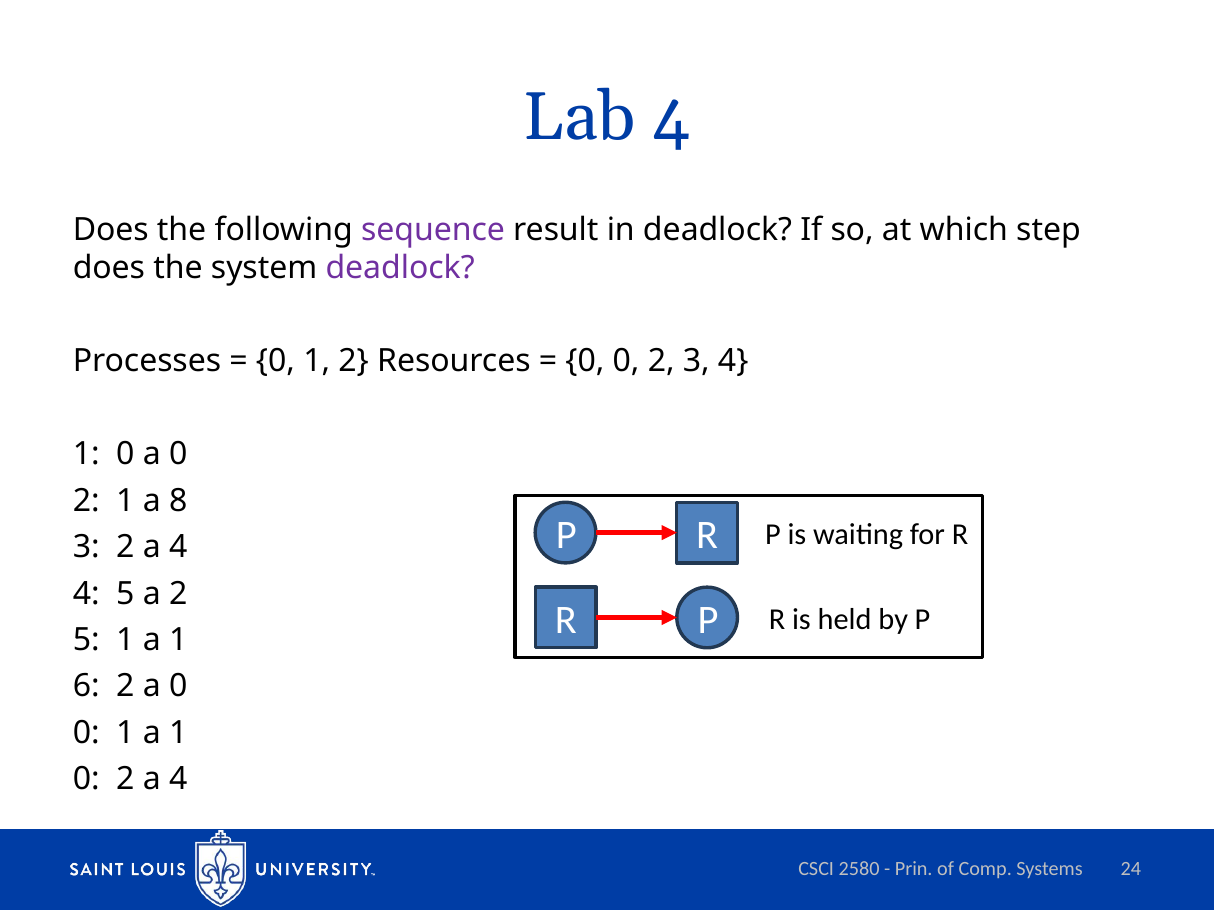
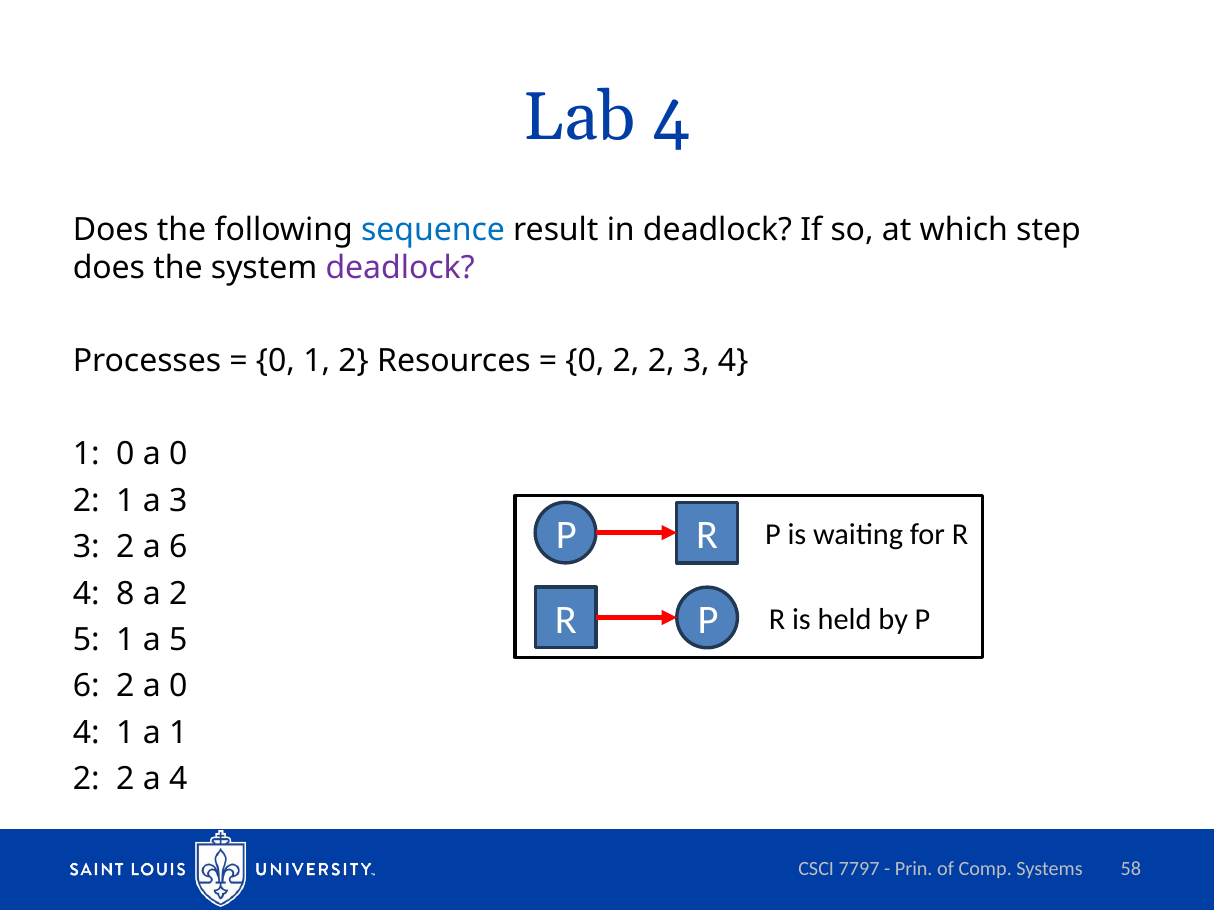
sequence colour: purple -> blue
0 at (626, 361): 0 -> 2
a 8: 8 -> 3
3 2 a 4: 4 -> 6
4 5: 5 -> 8
5 1 a 1: 1 -> 5
0 at (86, 733): 0 -> 4
0 at (86, 780): 0 -> 2
2580: 2580 -> 7797
24: 24 -> 58
